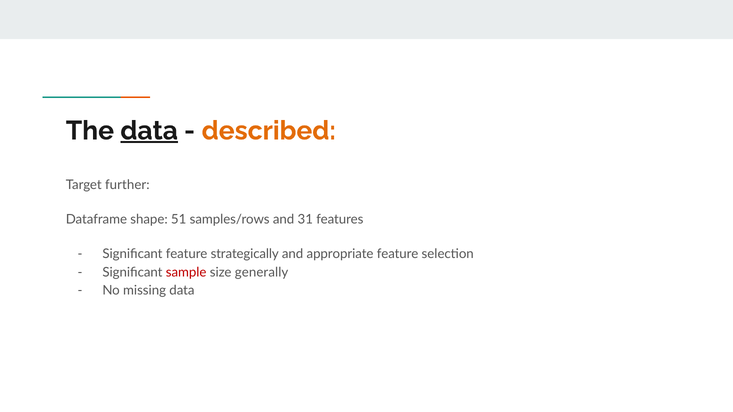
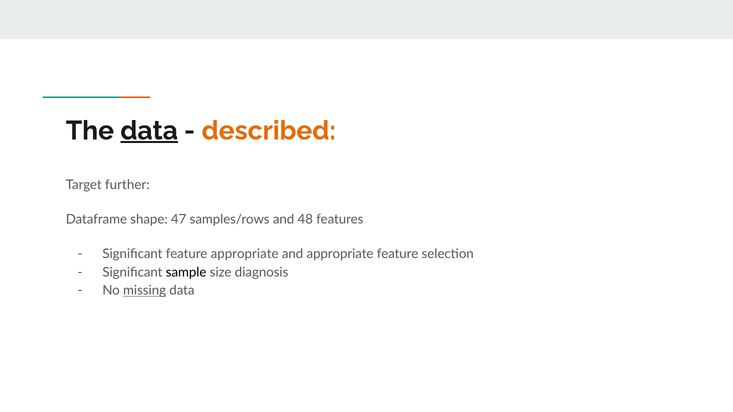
51: 51 -> 47
31: 31 -> 48
feature strategically: strategically -> appropriate
sample colour: red -> black
generally: generally -> diagnosis
missing underline: none -> present
